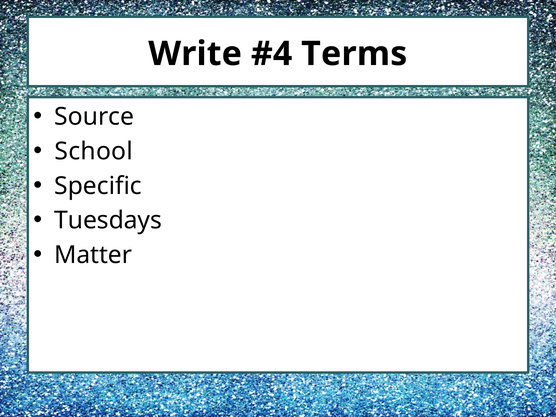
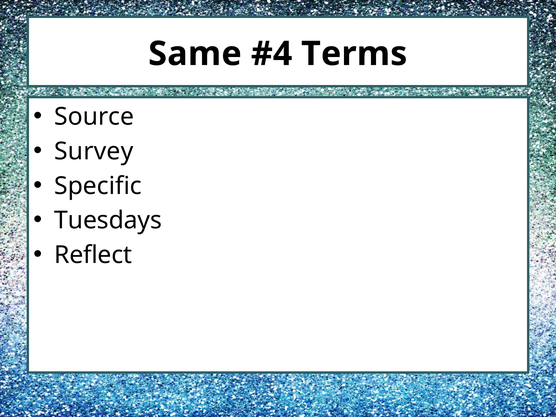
Write: Write -> Same
School: School -> Survey
Matter: Matter -> Reflect
